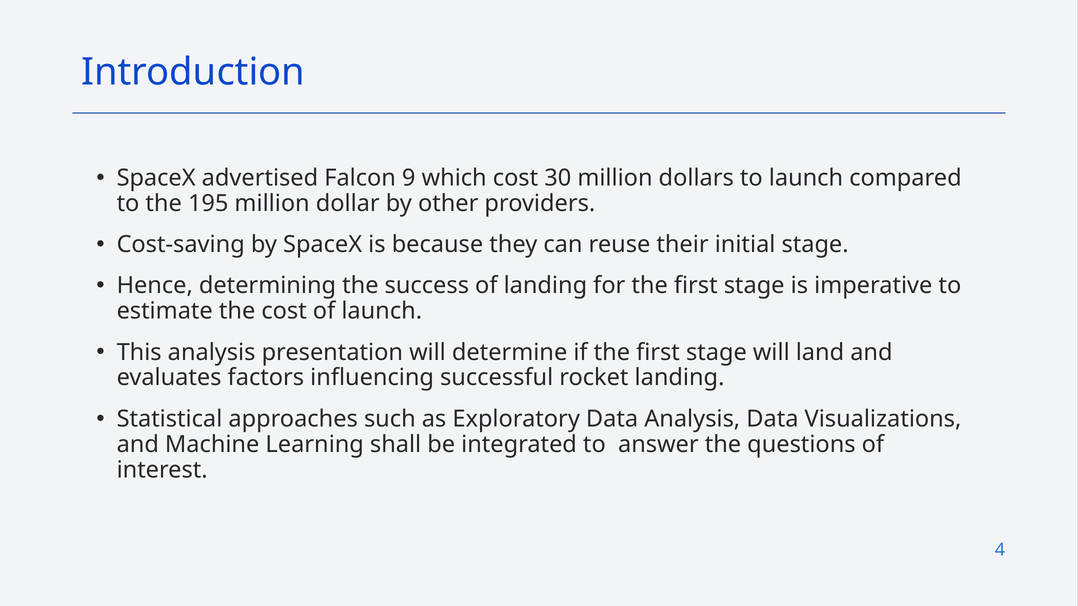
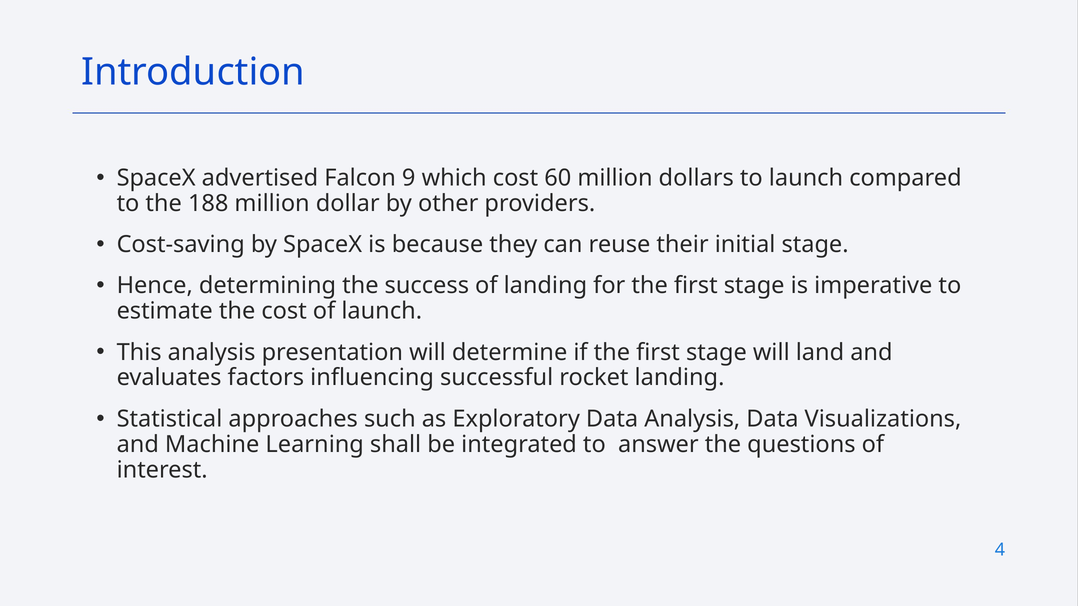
30: 30 -> 60
195: 195 -> 188
